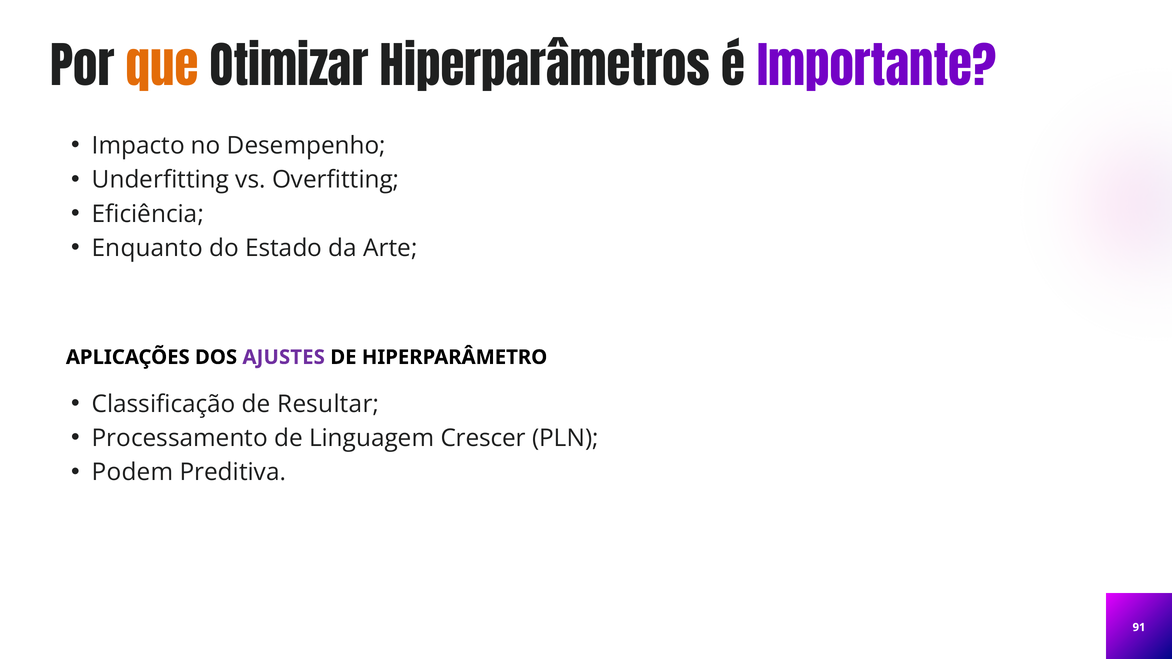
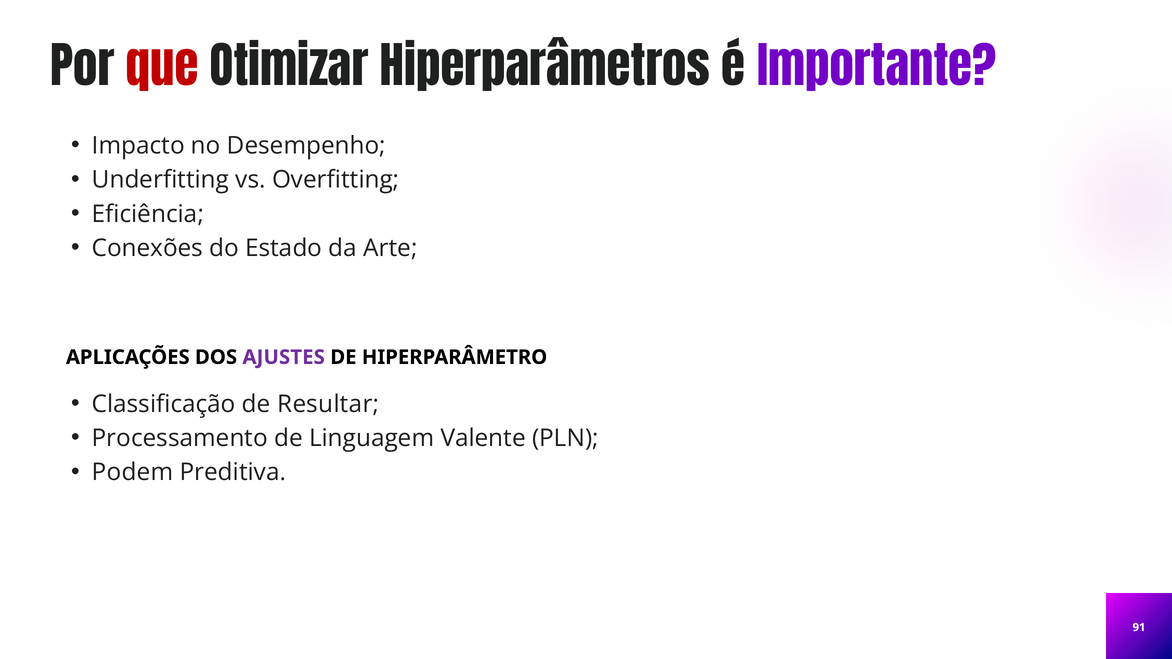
que colour: orange -> red
Enquanto: Enquanto -> Conexões
Crescer: Crescer -> Valente
